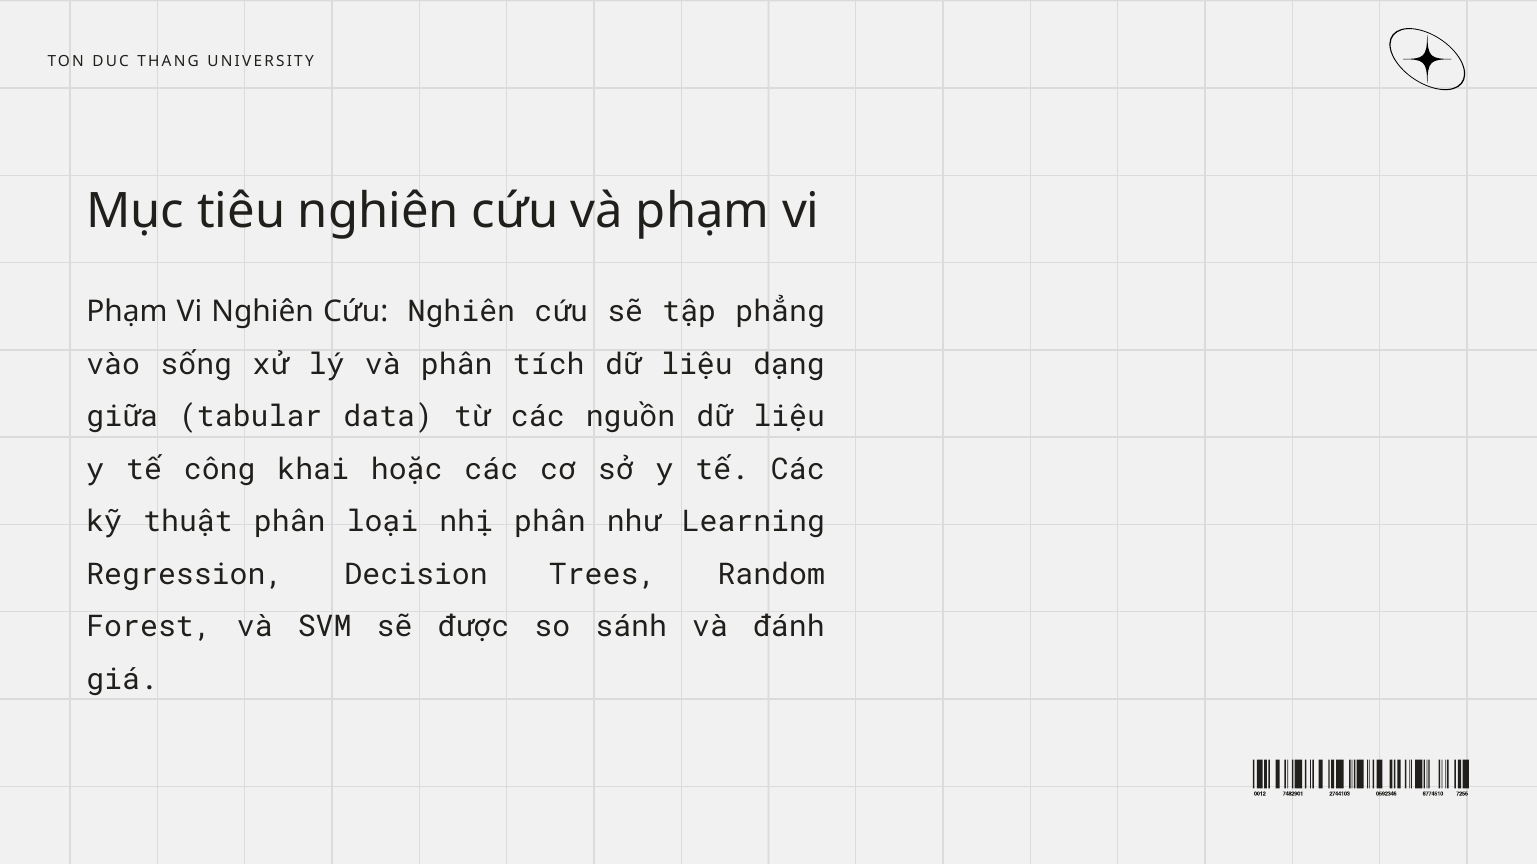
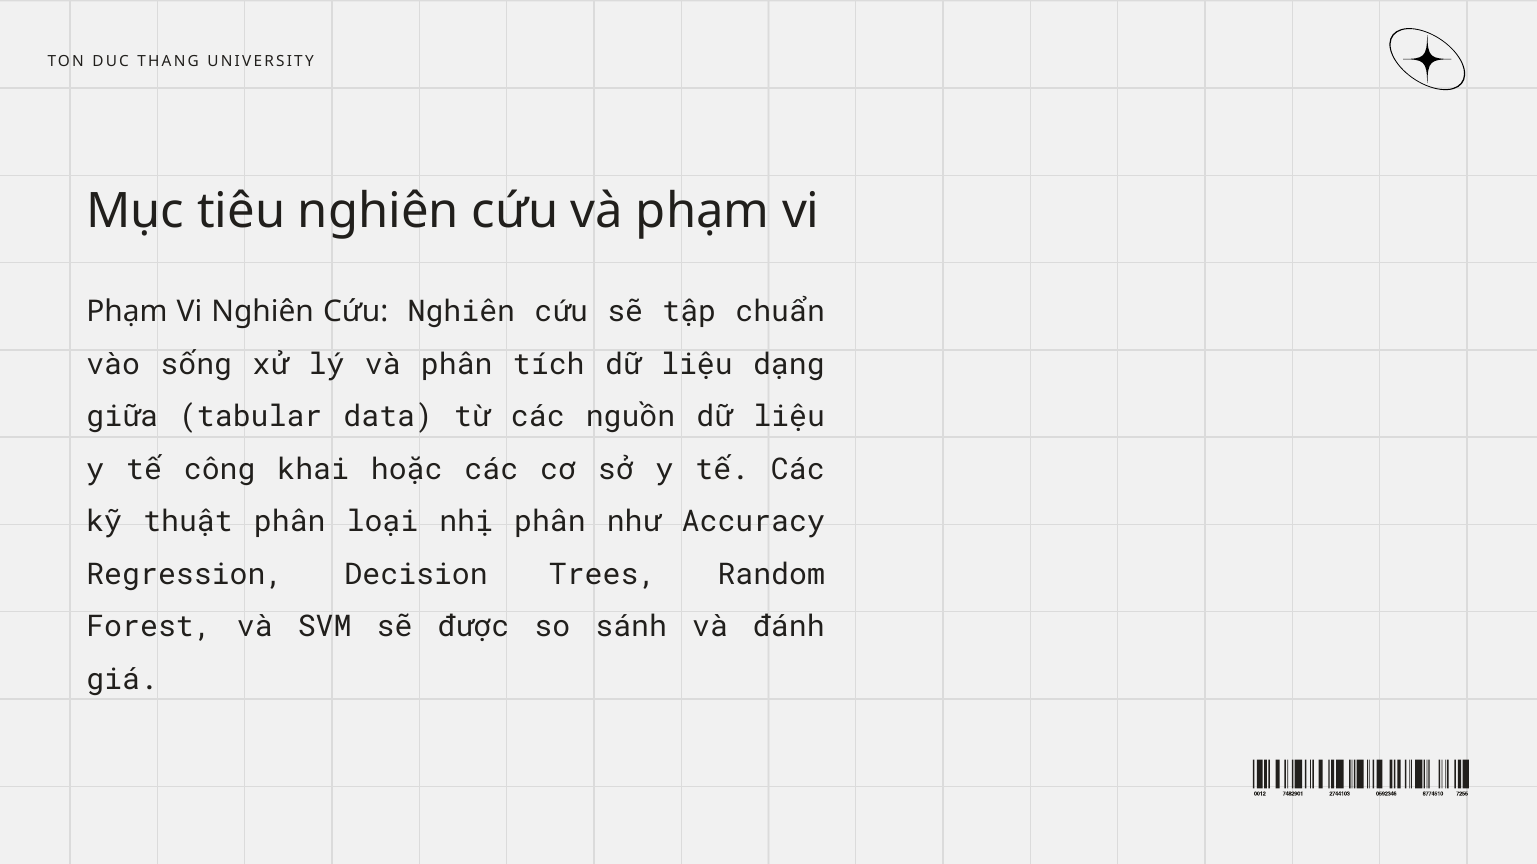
phẳng: phẳng -> chuẩn
Learning: Learning -> Accuracy
